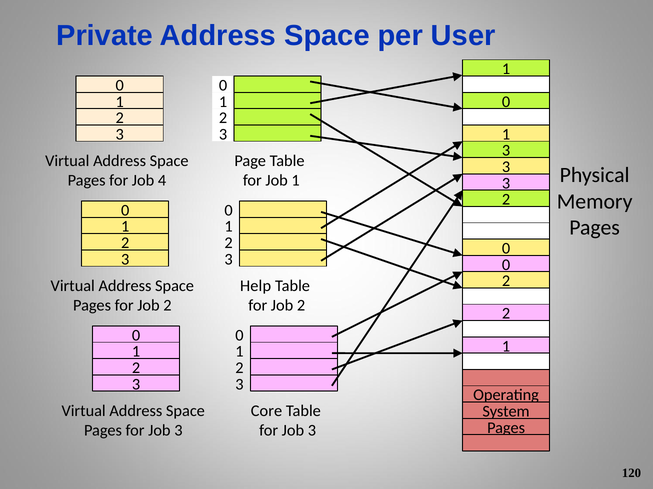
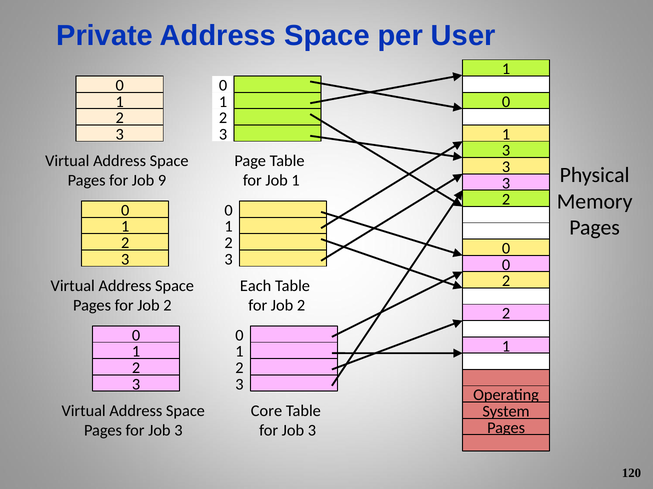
4: 4 -> 9
Help: Help -> Each
